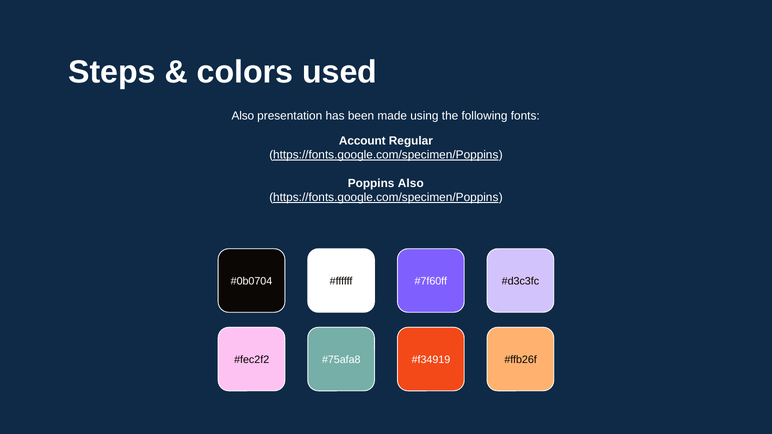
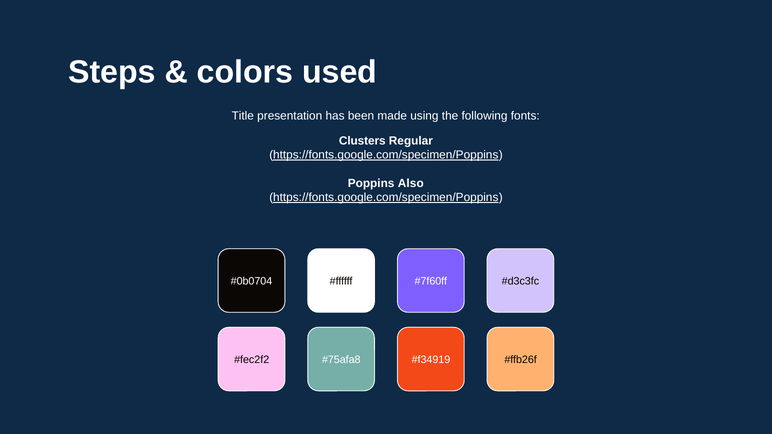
Also at (243, 116): Also -> Title
Account: Account -> Clusters
